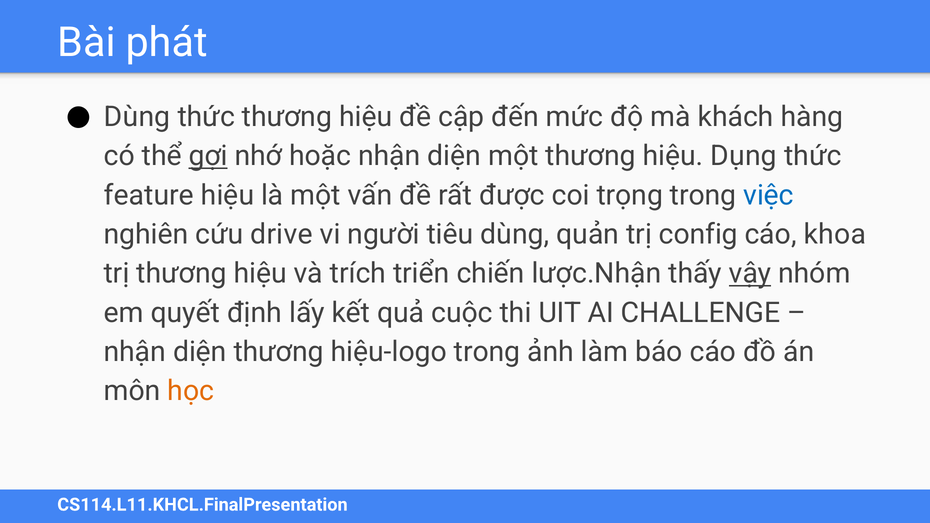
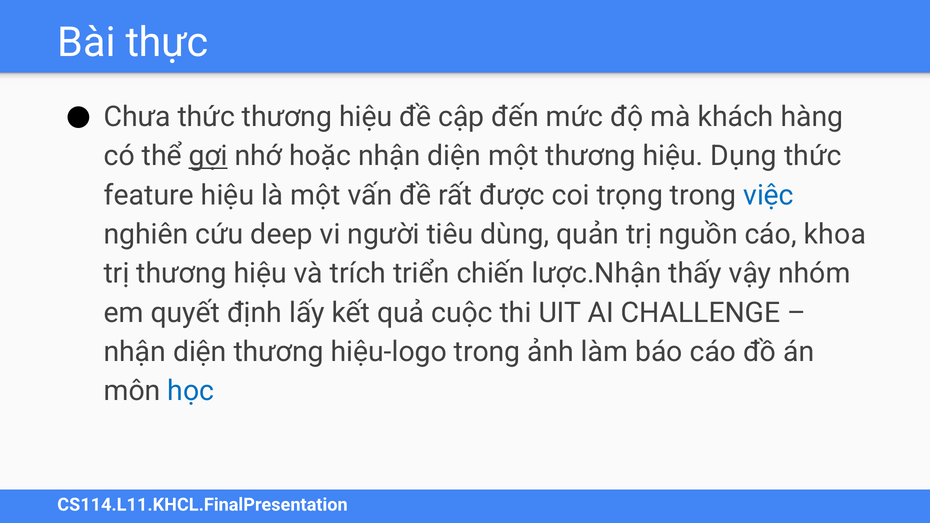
phát: phát -> thực
Dùng at (137, 117): Dùng -> Chưa
drive: drive -> deep
config: config -> nguồn
vậy underline: present -> none
học colour: orange -> blue
